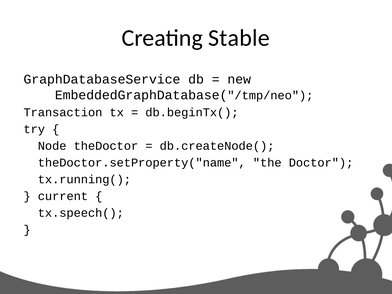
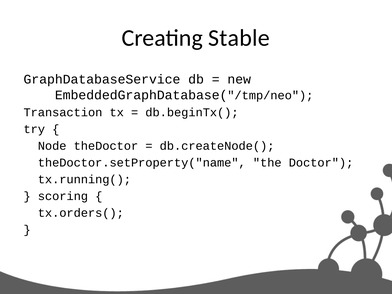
current: current -> scoring
tx.speech(: tx.speech( -> tx.orders(
